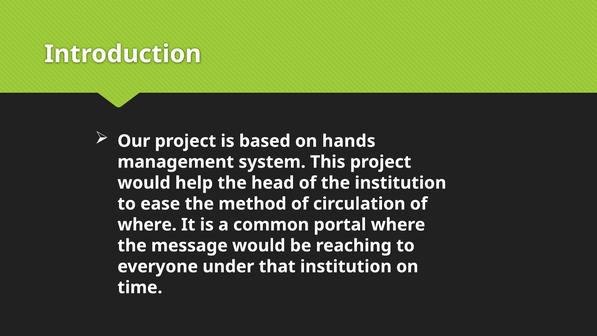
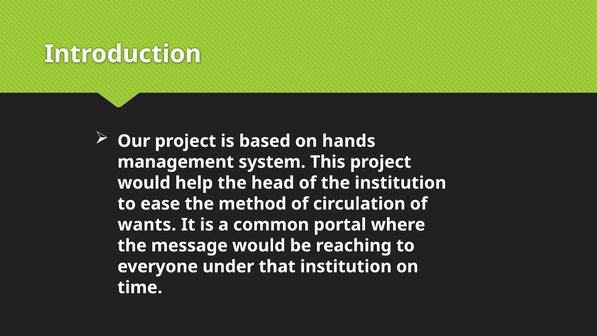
where at (147, 225): where -> wants
